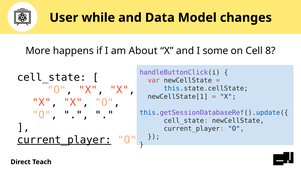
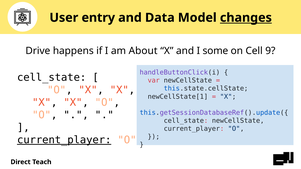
while: while -> entry
changes underline: none -> present
More: More -> Drive
8: 8 -> 9
